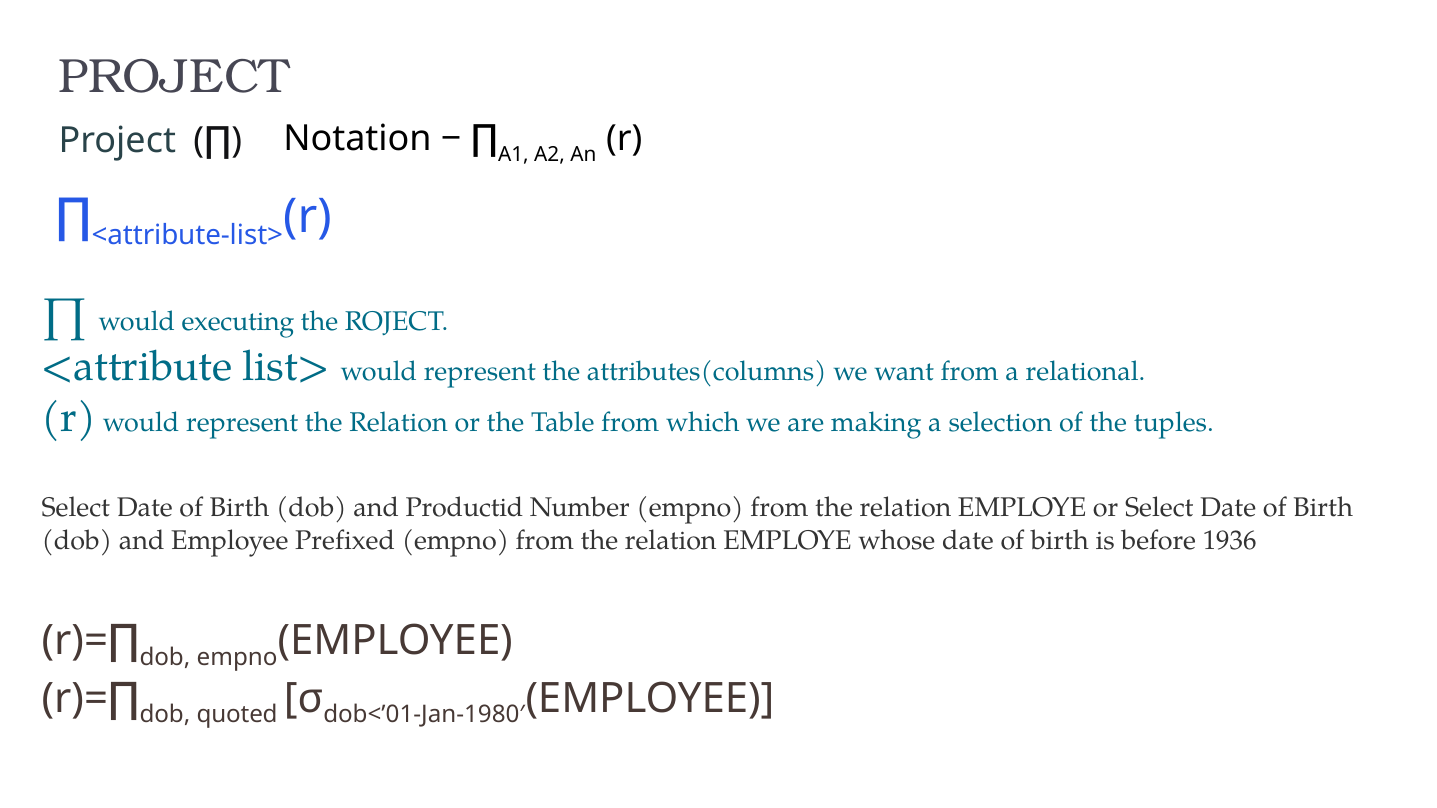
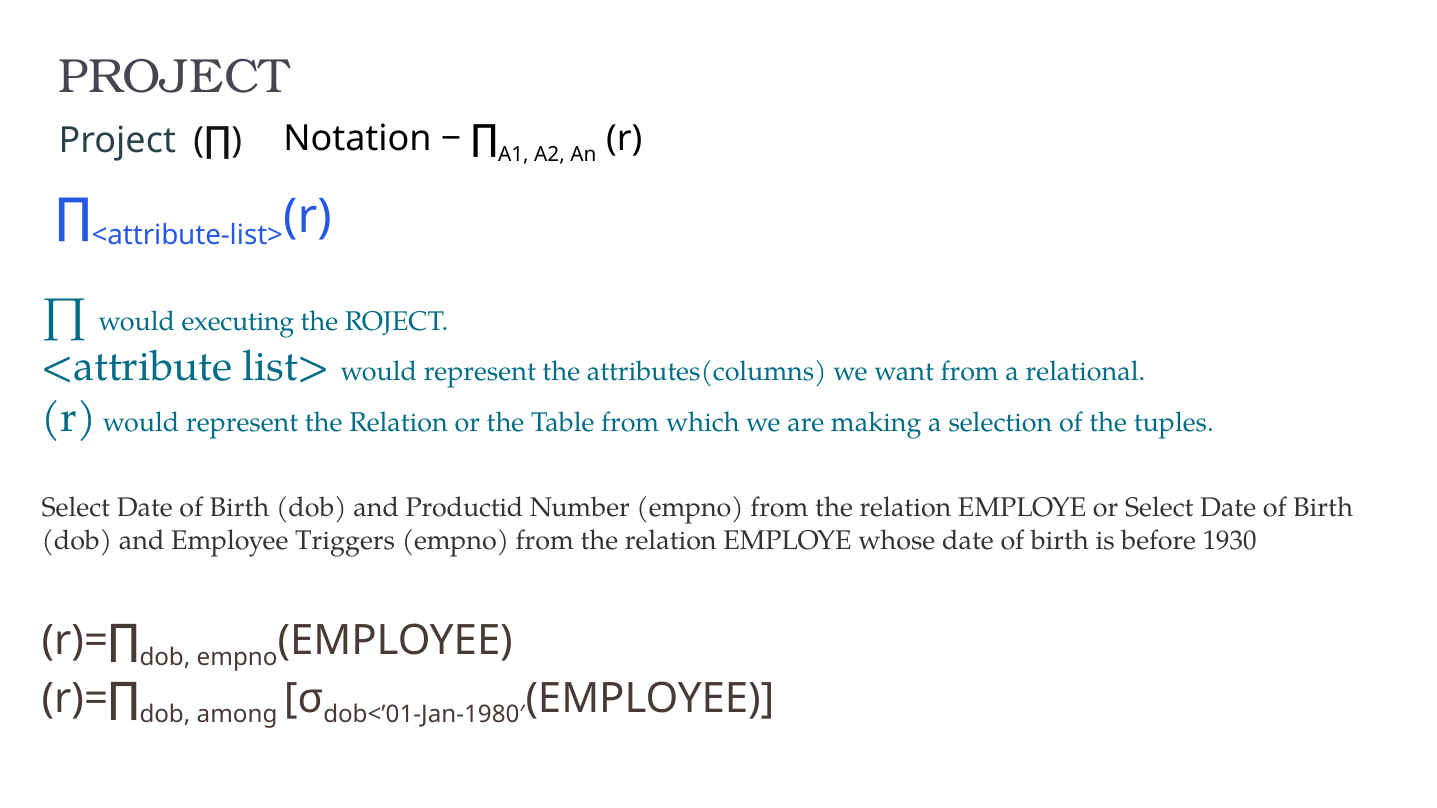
Prefixed: Prefixed -> Triggers
1936: 1936 -> 1930
quoted: quoted -> among
